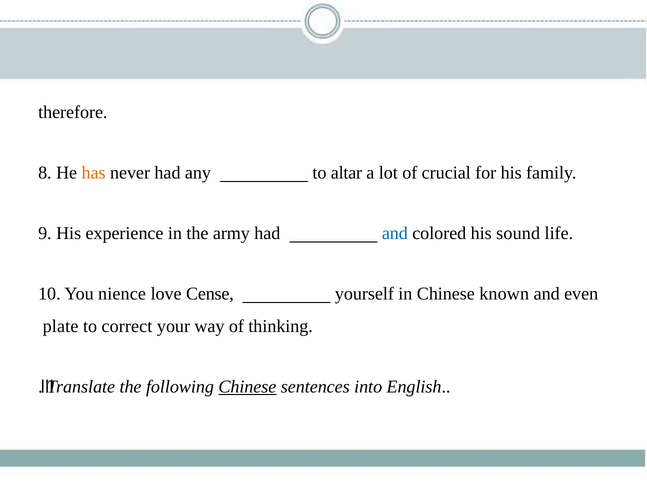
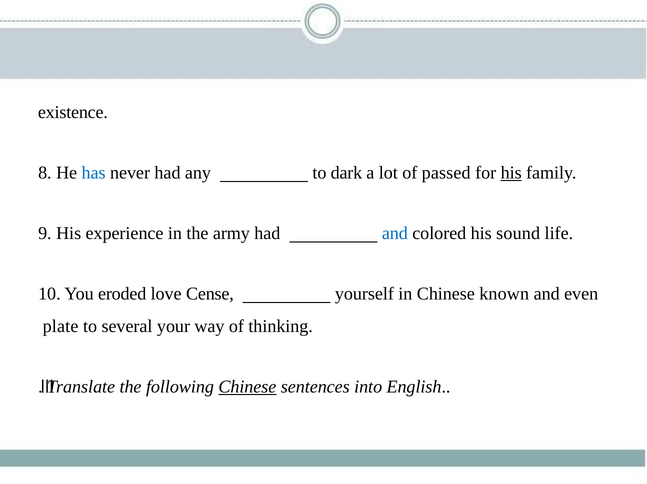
therefore: therefore -> existence
has colour: orange -> blue
altar: altar -> dark
crucial: crucial -> passed
his at (511, 173) underline: none -> present
nience: nience -> eroded
correct: correct -> several
